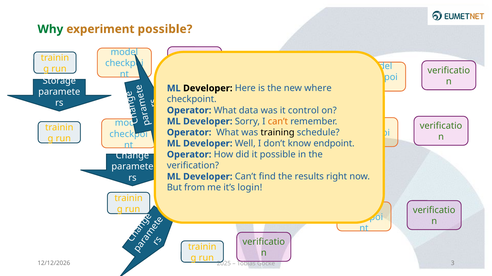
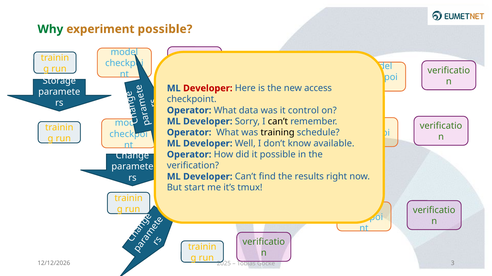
Developer at (208, 88) colour: black -> red
where: where -> access
can’t at (278, 122) colour: orange -> black
endpoint: endpoint -> available
from: from -> start
login: login -> tmux
